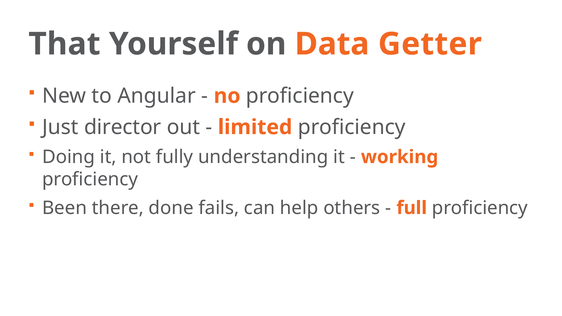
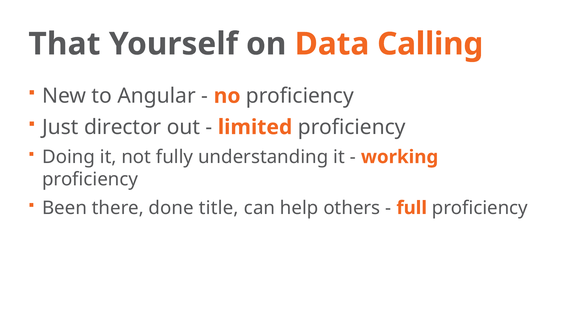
Getter: Getter -> Calling
fails: fails -> title
